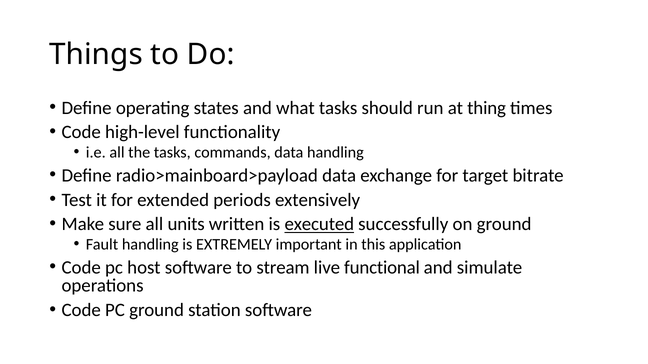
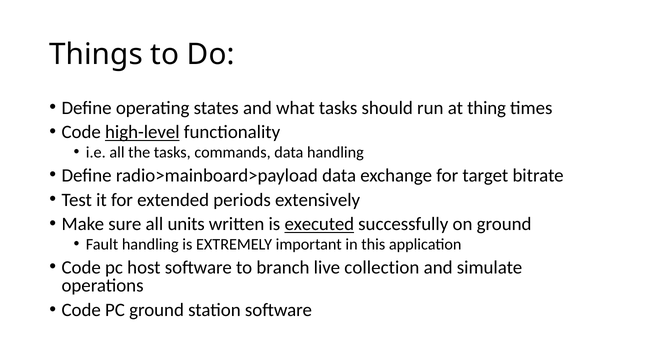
high-level underline: none -> present
stream: stream -> branch
functional: functional -> collection
